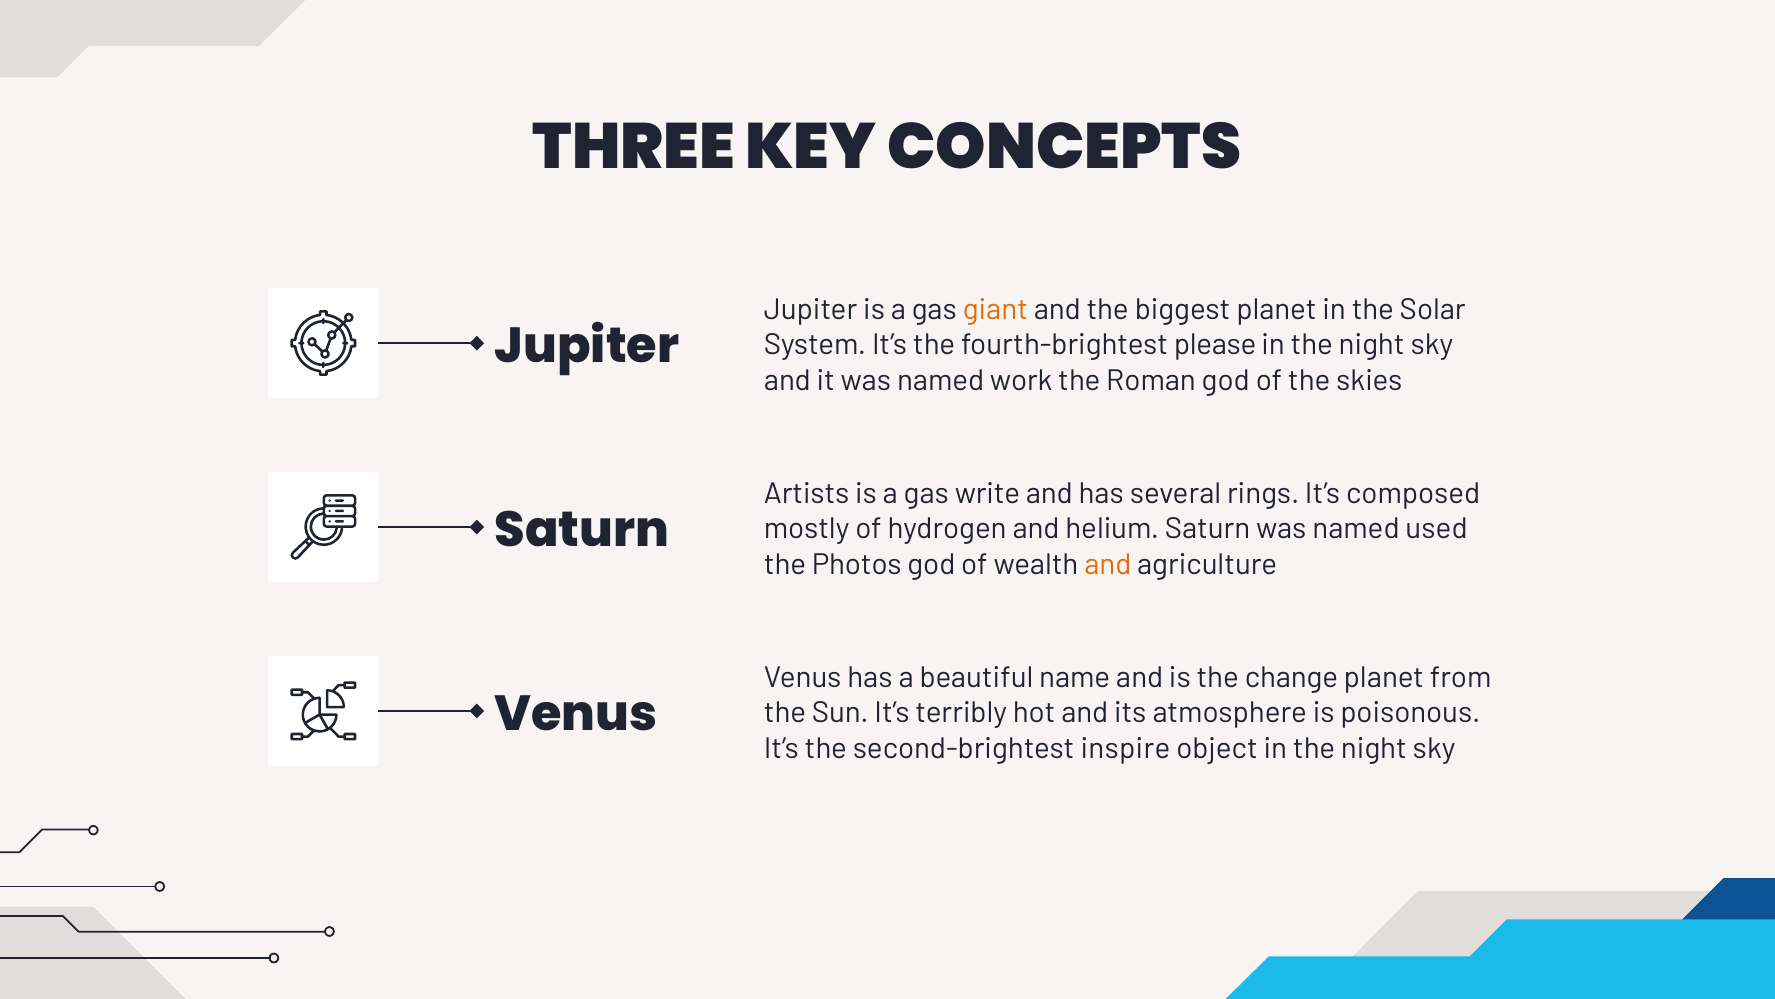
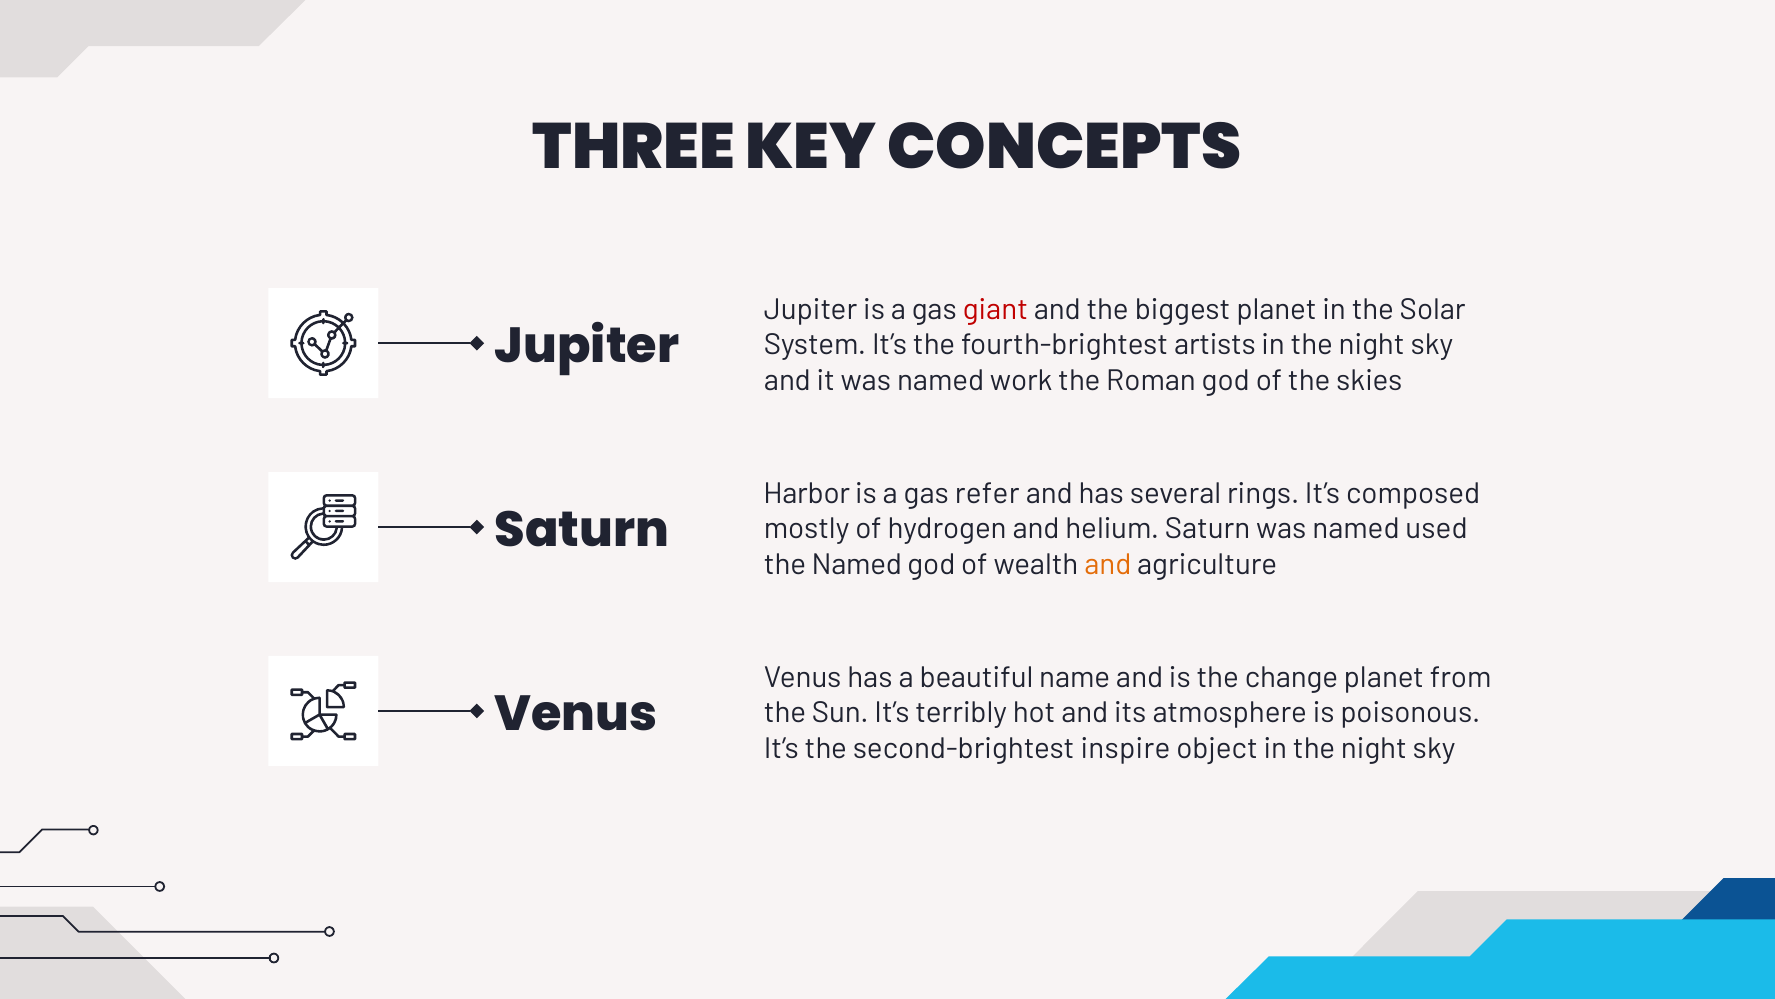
giant colour: orange -> red
please: please -> artists
Artists: Artists -> Harbor
write: write -> refer
the Photos: Photos -> Named
